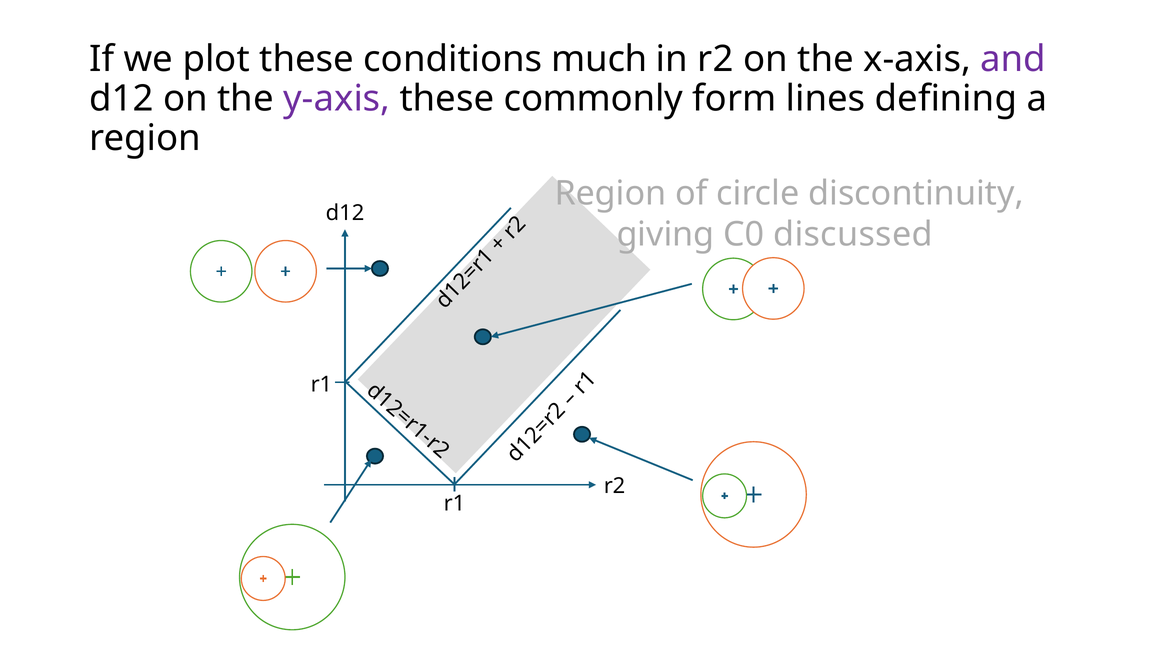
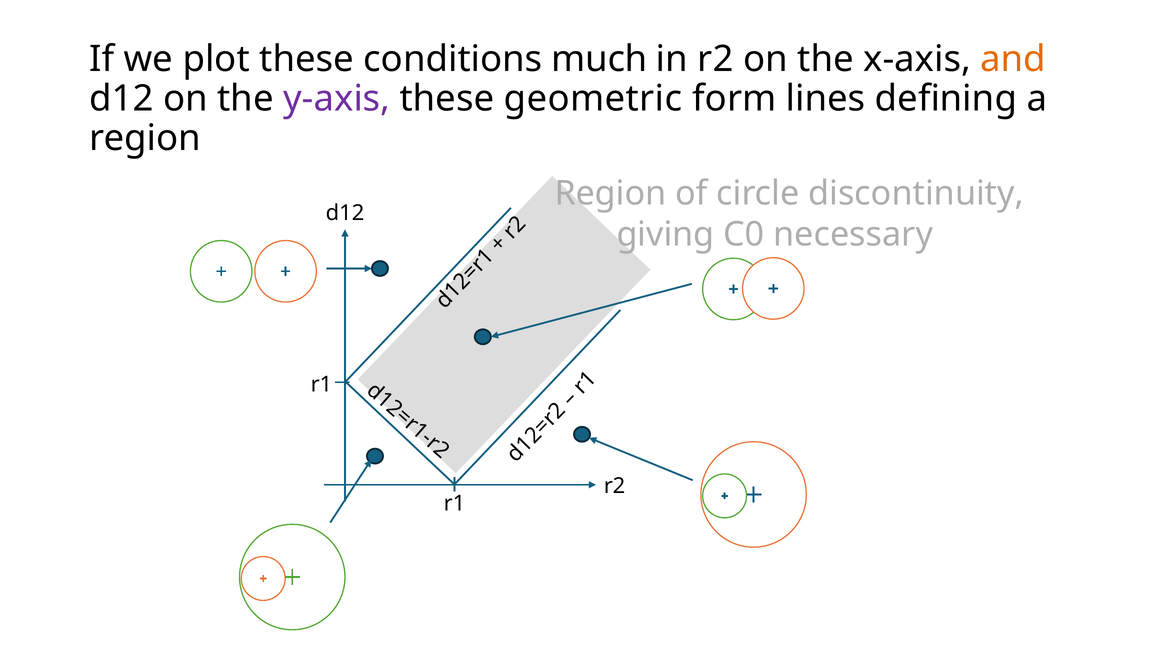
and colour: purple -> orange
commonly: commonly -> geometric
discussed: discussed -> necessary
